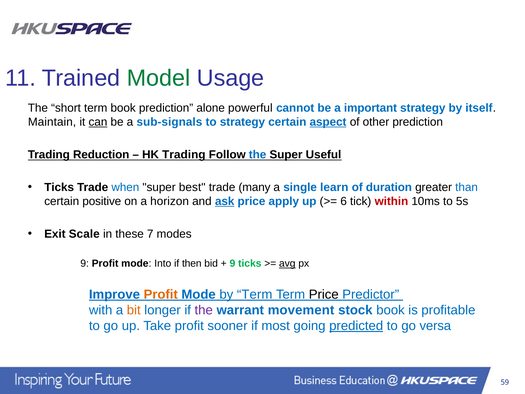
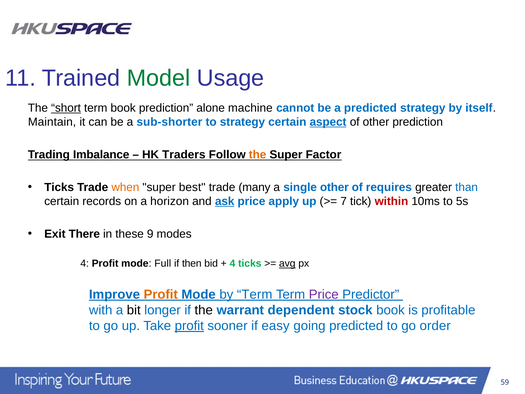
short underline: none -> present
powerful: powerful -> machine
a important: important -> predicted
can underline: present -> none
sub-signals: sub-signals -> sub-shorter
Reduction: Reduction -> Imbalance
HK Trading: Trading -> Traders
the at (258, 155) colour: blue -> orange
Useful: Useful -> Factor
when colour: blue -> orange
single learn: learn -> other
duration: duration -> requires
positive: positive -> records
6: 6 -> 7
Scale: Scale -> There
7: 7 -> 9
9 at (85, 263): 9 -> 4
Into: Into -> Full
9 at (232, 263): 9 -> 4
Price at (324, 294) colour: black -> purple
bit colour: orange -> black
the at (204, 310) colour: purple -> black
movement: movement -> dependent
profit at (189, 326) underline: none -> present
most: most -> easy
predicted at (356, 326) underline: present -> none
versa: versa -> order
